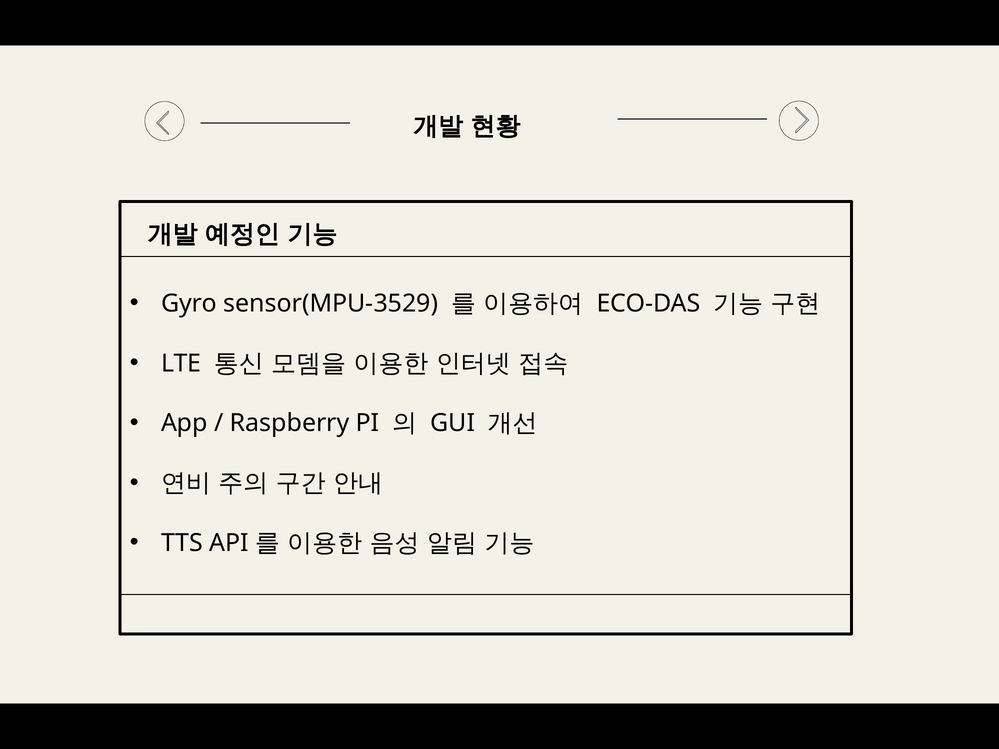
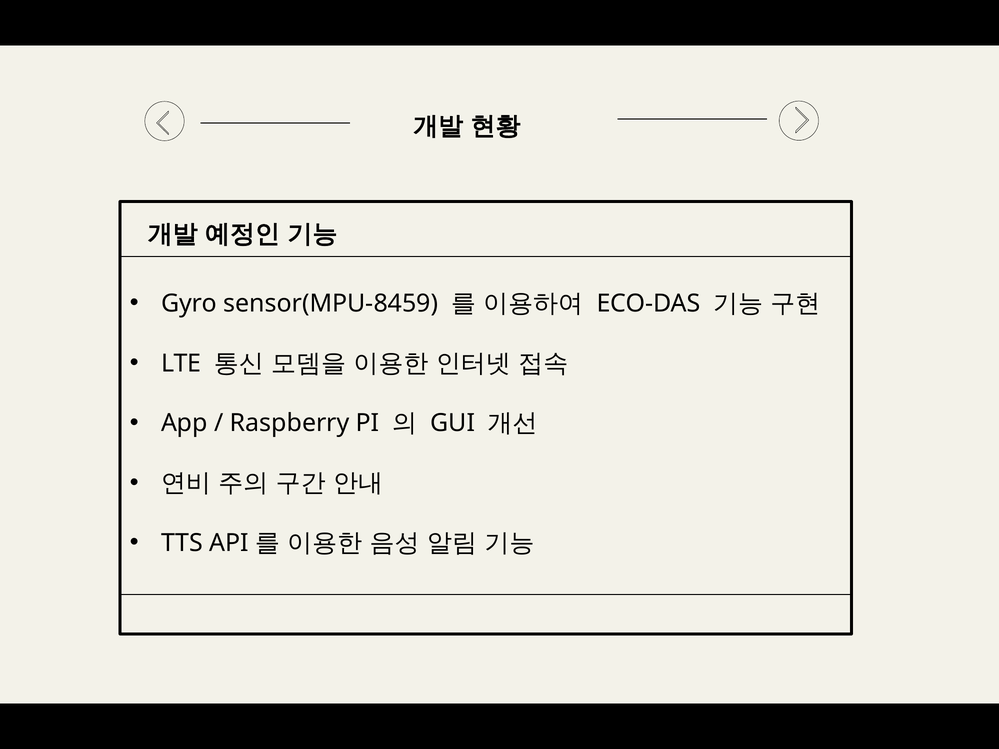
sensor(MPU-3529: sensor(MPU-3529 -> sensor(MPU-8459
